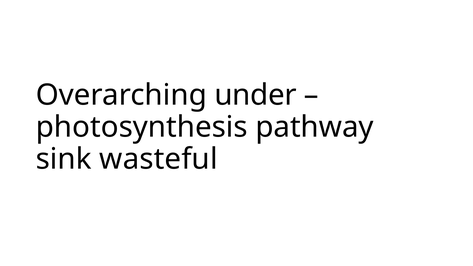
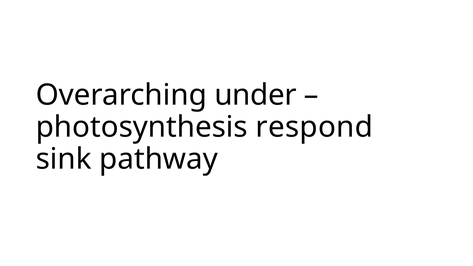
pathway: pathway -> respond
wasteful: wasteful -> pathway
